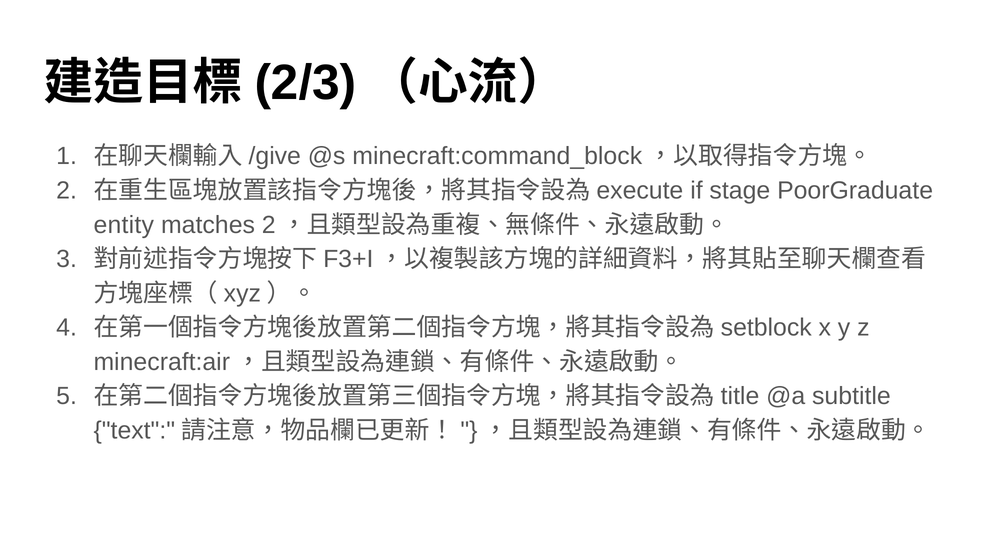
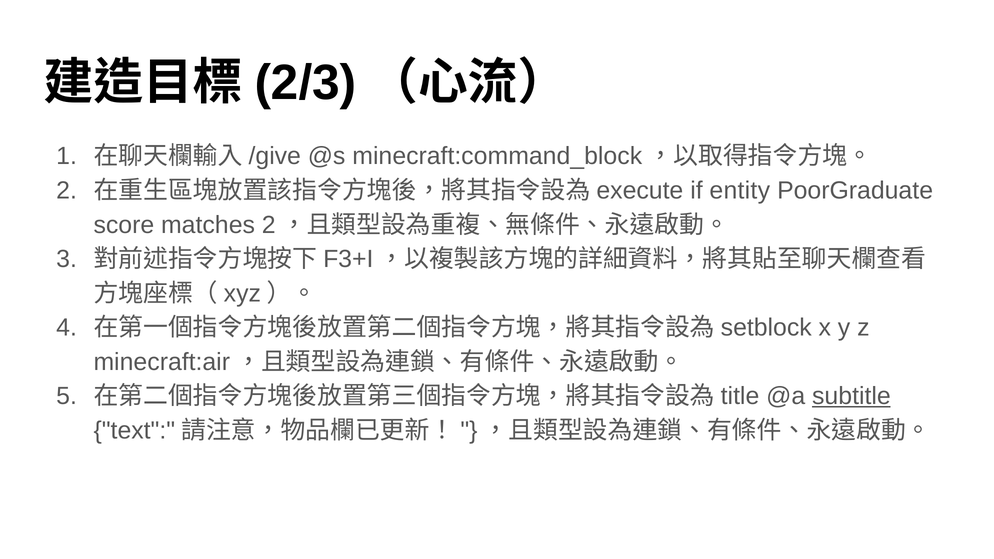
stage: stage -> entity
entity: entity -> score
subtitle underline: none -> present
